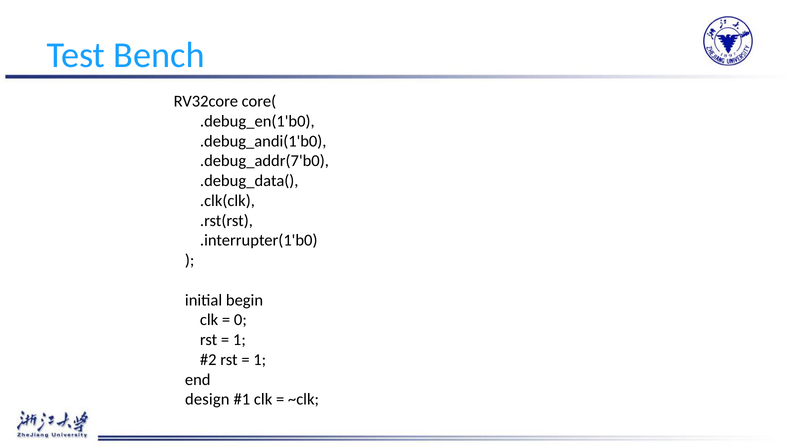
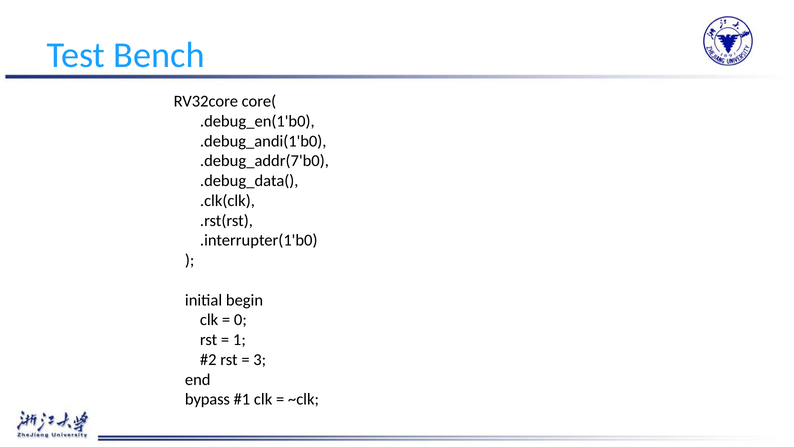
1 at (260, 359): 1 -> 3
design: design -> bypass
